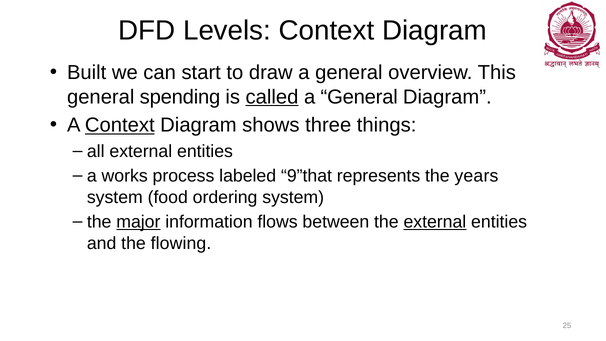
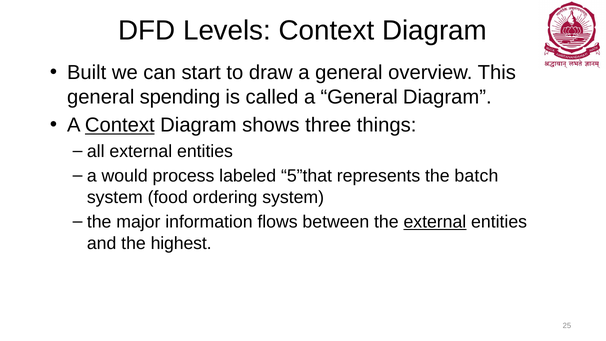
called underline: present -> none
works: works -> would
9”that: 9”that -> 5”that
years: years -> batch
major underline: present -> none
flowing: flowing -> highest
